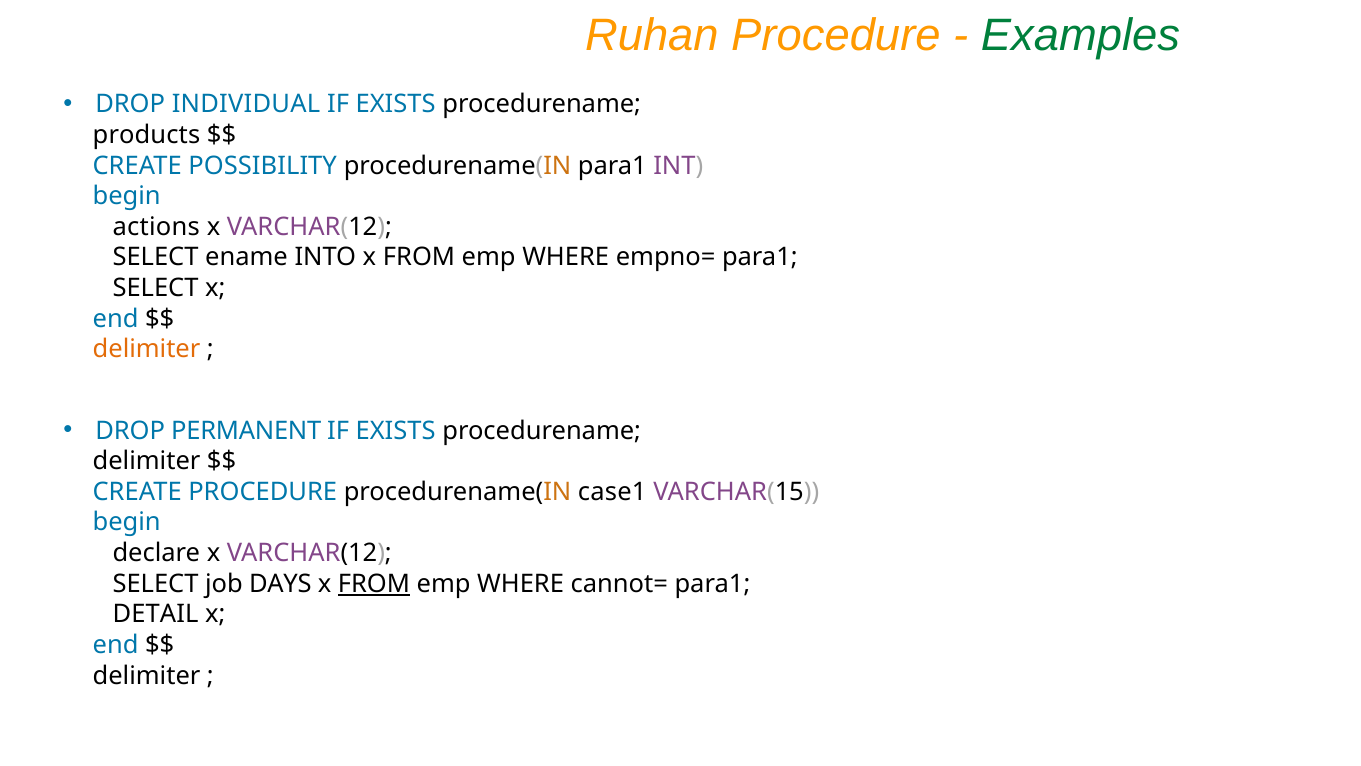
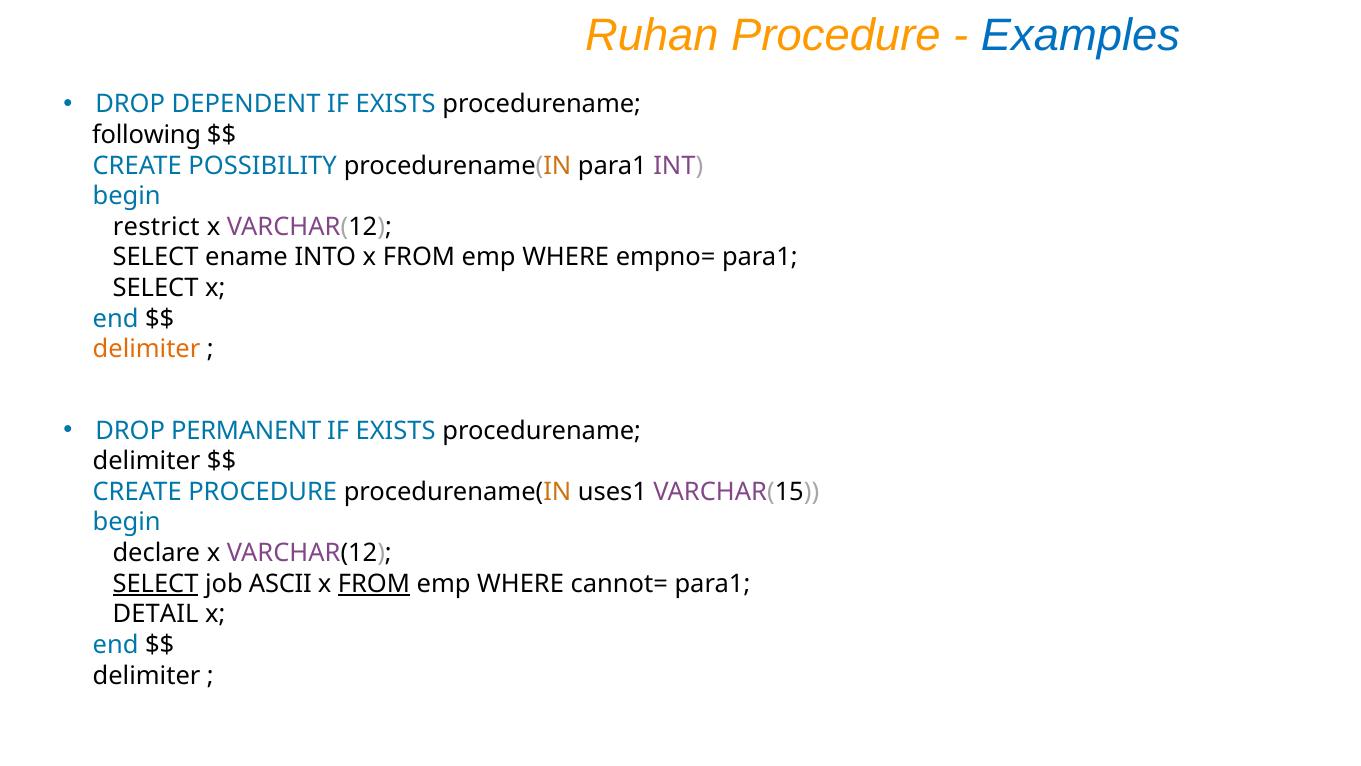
Examples colour: green -> blue
INDIVIDUAL: INDIVIDUAL -> DEPENDENT
products: products -> following
actions: actions -> restrict
case1: case1 -> uses1
SELECT at (156, 583) underline: none -> present
DAYS: DAYS -> ASCII
